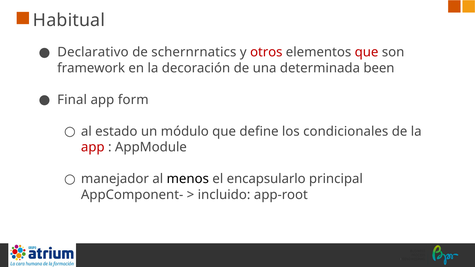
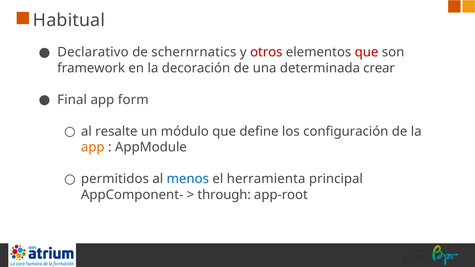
been: been -> crear
estado: estado -> resalte
condicionales: condicionales -> configuración
app at (93, 147) colour: red -> orange
manejador: manejador -> permitidos
menos colour: black -> blue
encapsularlo: encapsularlo -> herramienta
incluido: incluido -> through
